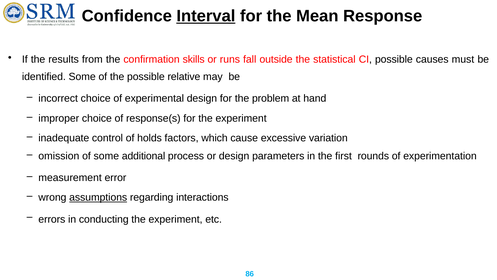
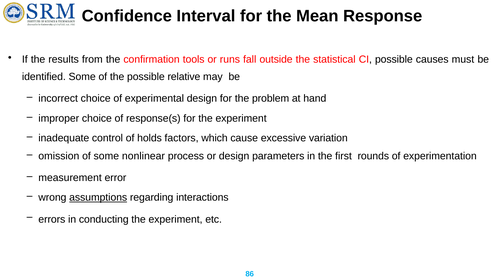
Interval underline: present -> none
skills: skills -> tools
additional: additional -> nonlinear
